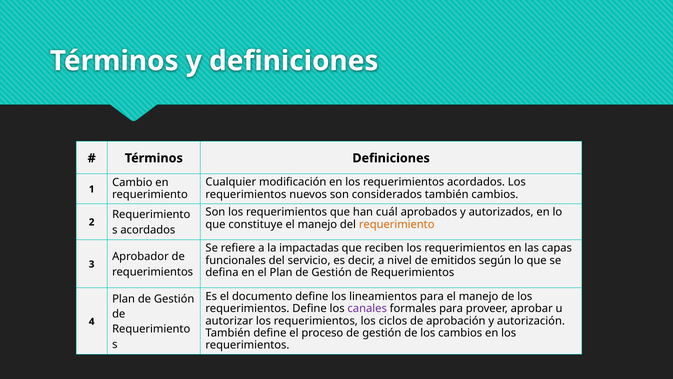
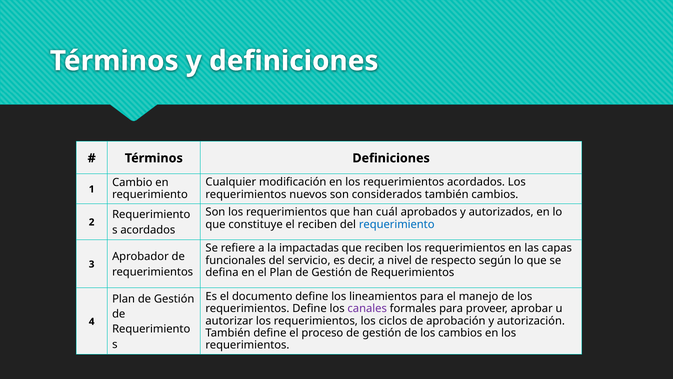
constituye el manejo: manejo -> reciben
requerimiento at (397, 224) colour: orange -> blue
emitidos: emitidos -> respecto
